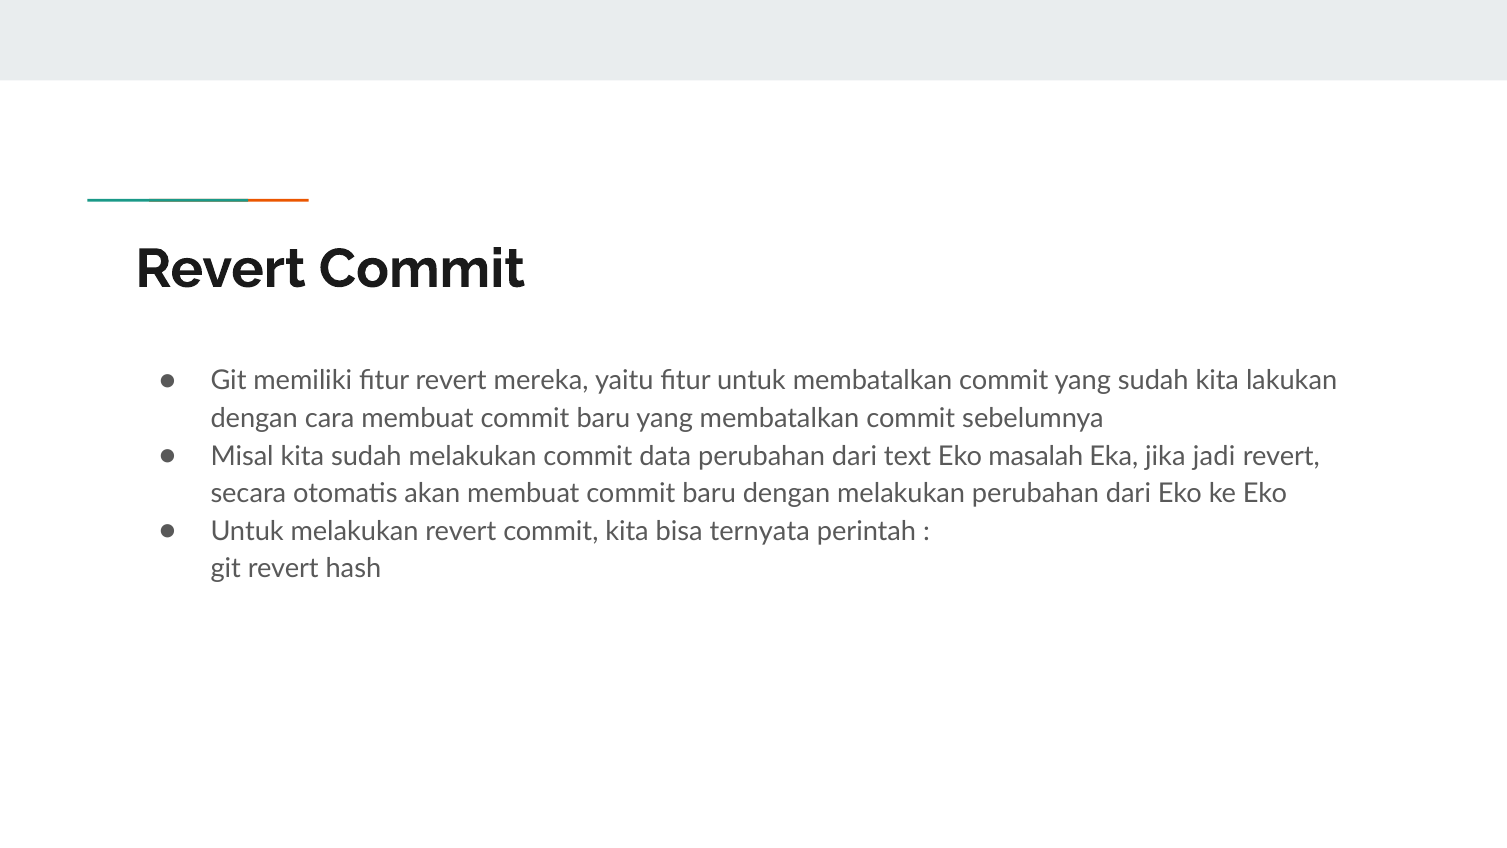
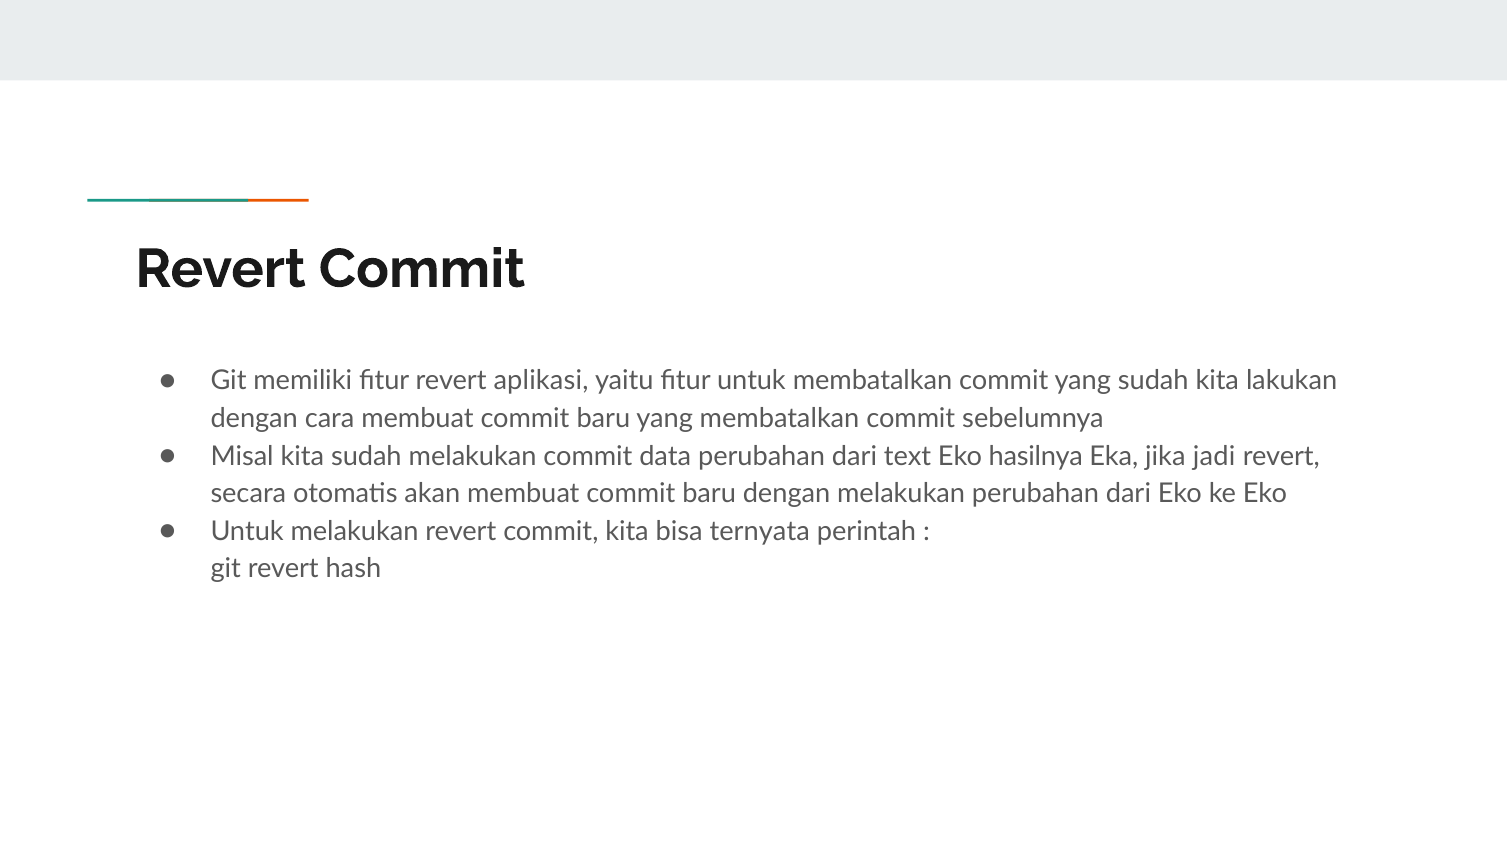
mereka: mereka -> aplikasi
masalah: masalah -> hasilnya
